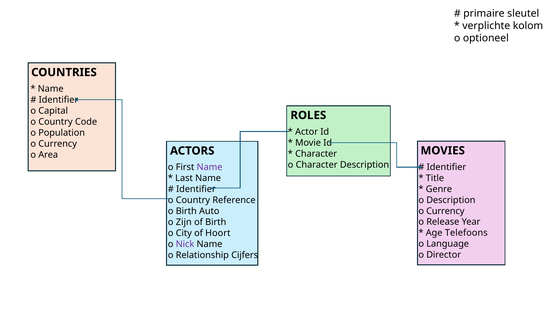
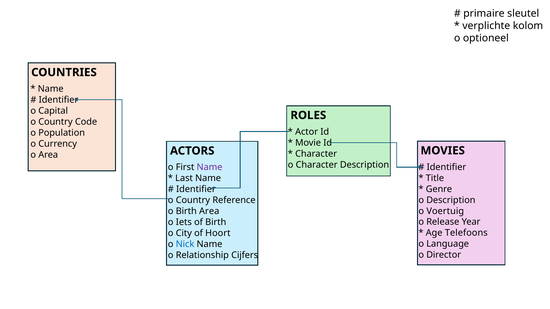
Currency at (445, 211): Currency -> Voertuig
Birth Auto: Auto -> Area
Zijn: Zijn -> Iets
Nick colour: purple -> blue
